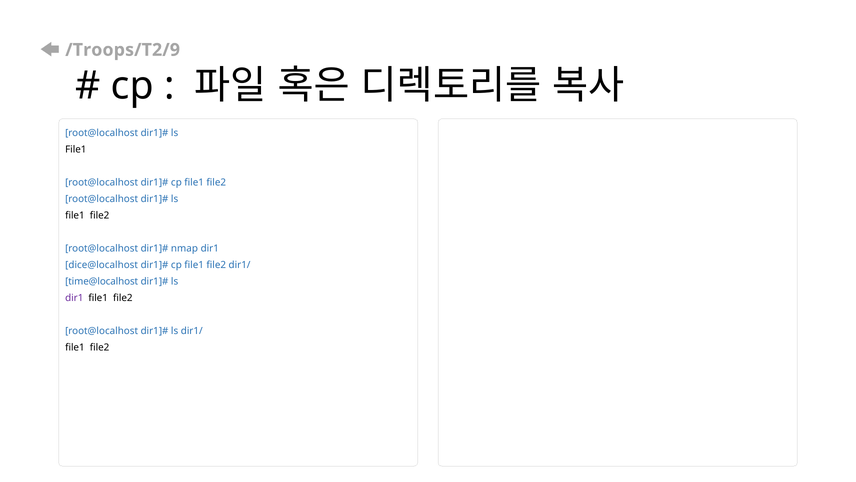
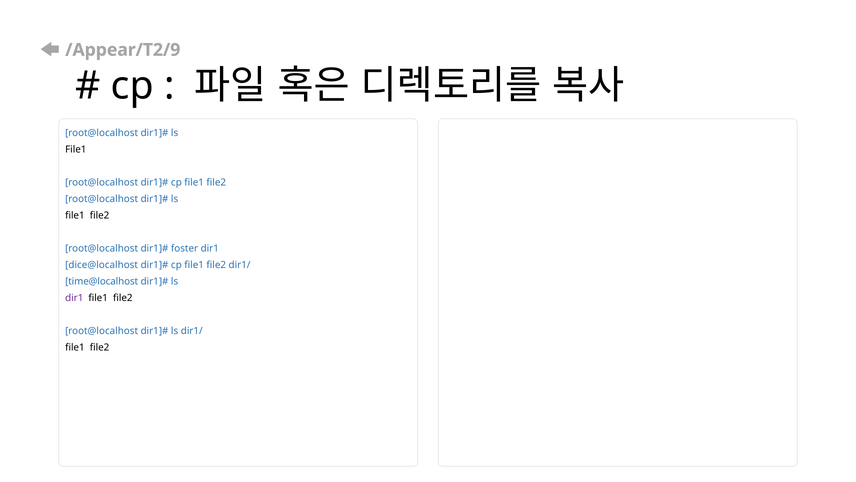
/Troops/T2/9: /Troops/T2/9 -> /Appear/T2/9
nmap: nmap -> foster
